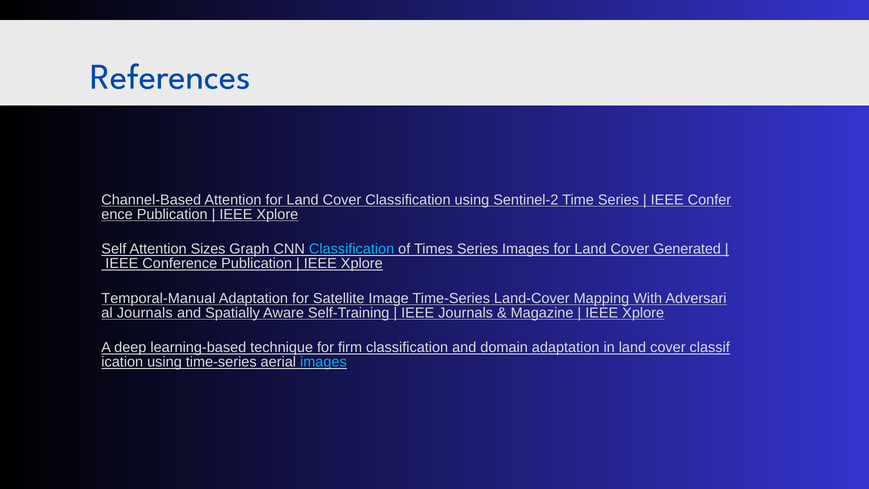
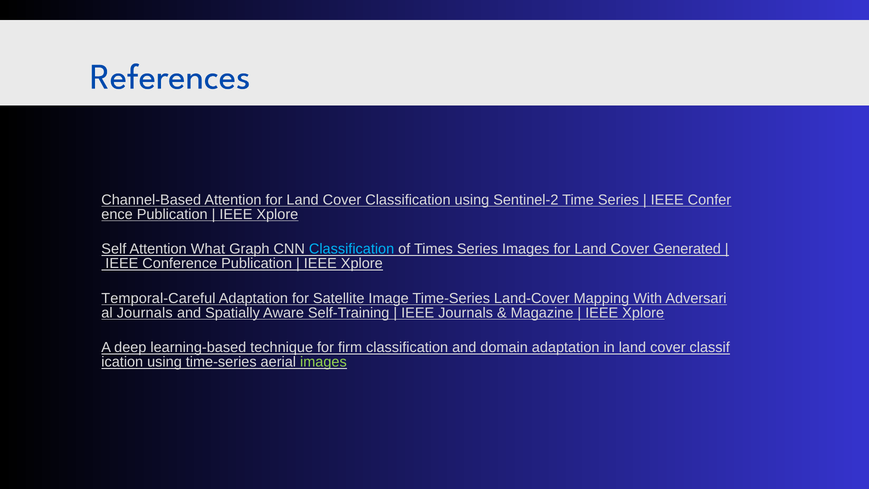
Sizes: Sizes -> What
Temporal-Manual: Temporal-Manual -> Temporal-Careful
images at (323, 362) colour: light blue -> light green
